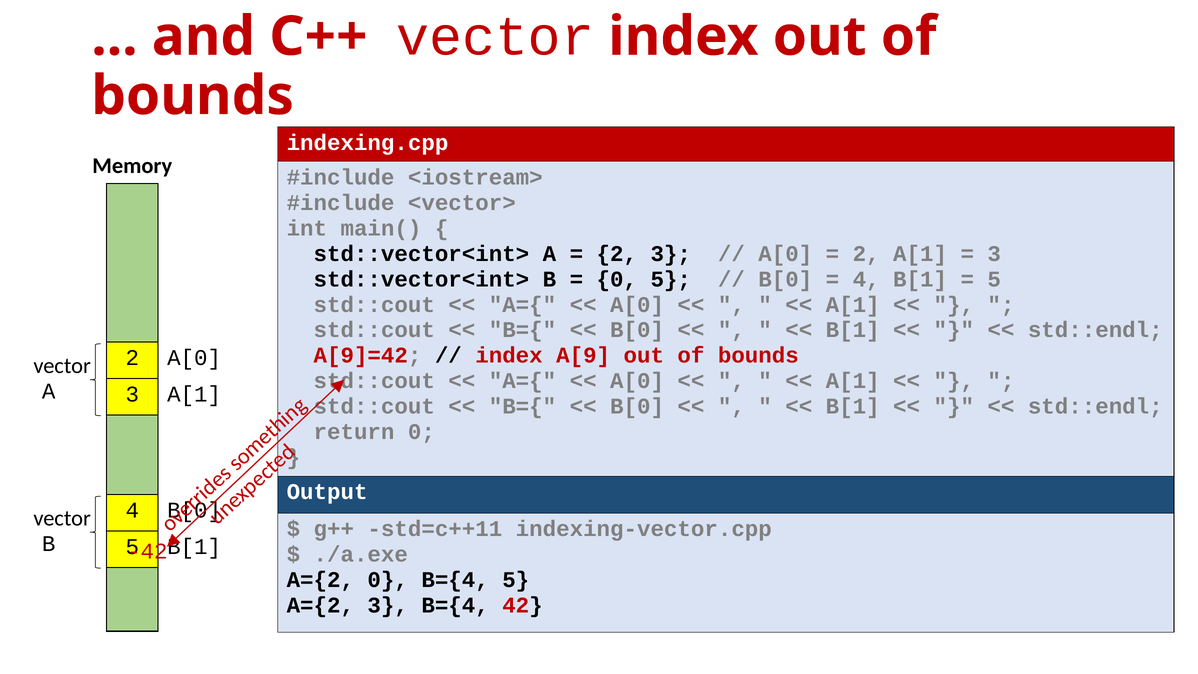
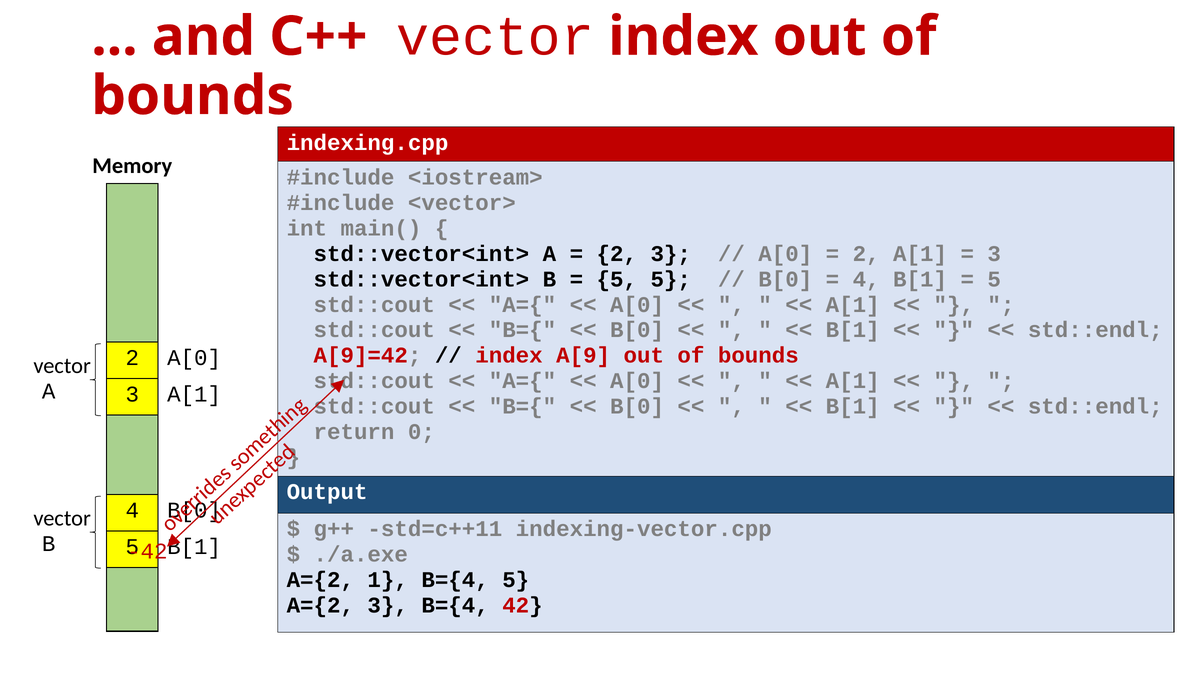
0 at (617, 279): 0 -> 5
A={2 0: 0 -> 1
